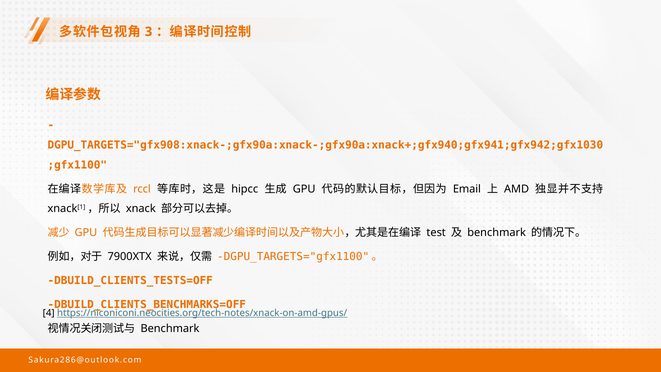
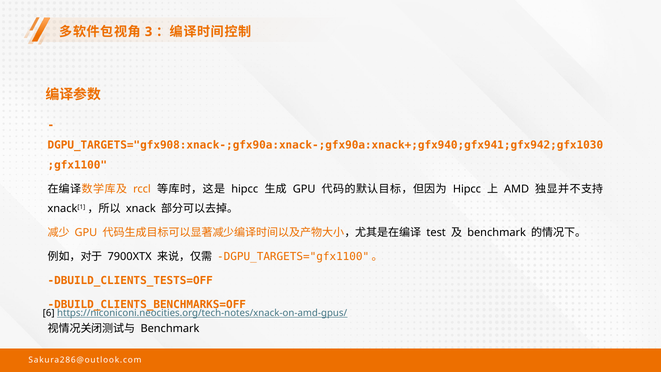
Email at (467, 189): Email -> Hipcc
4: 4 -> 6
